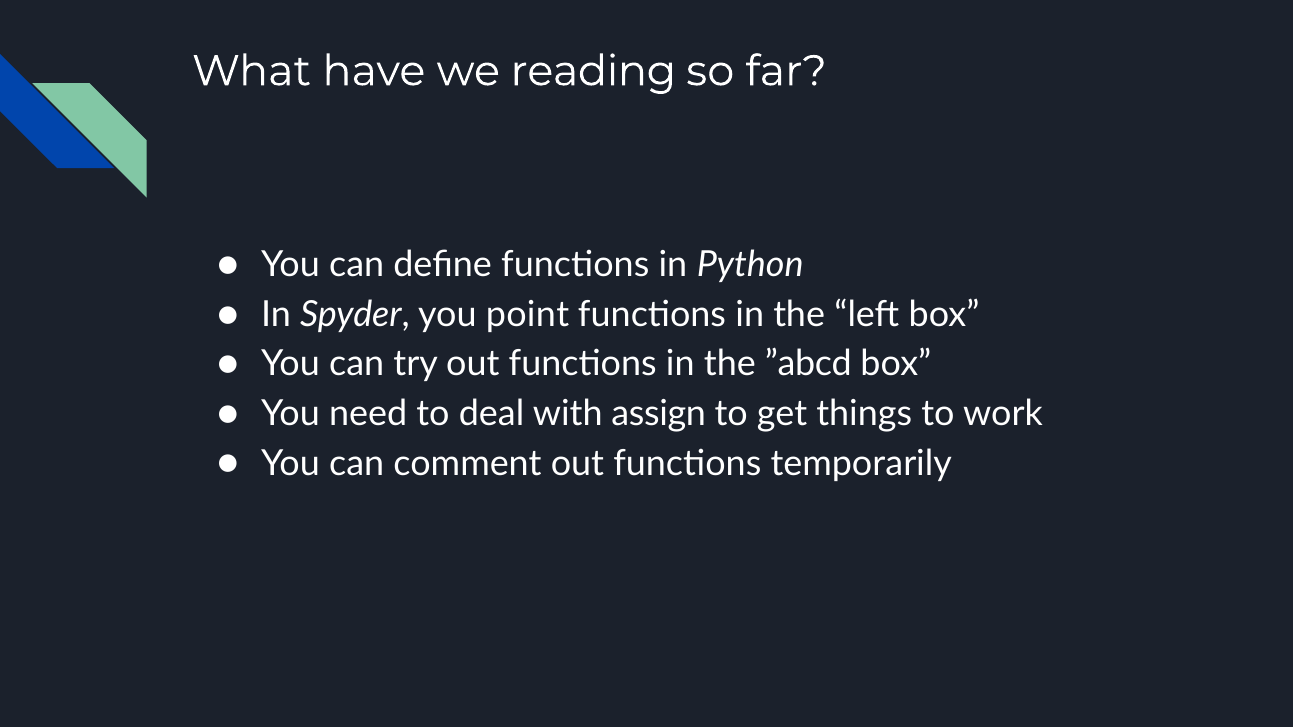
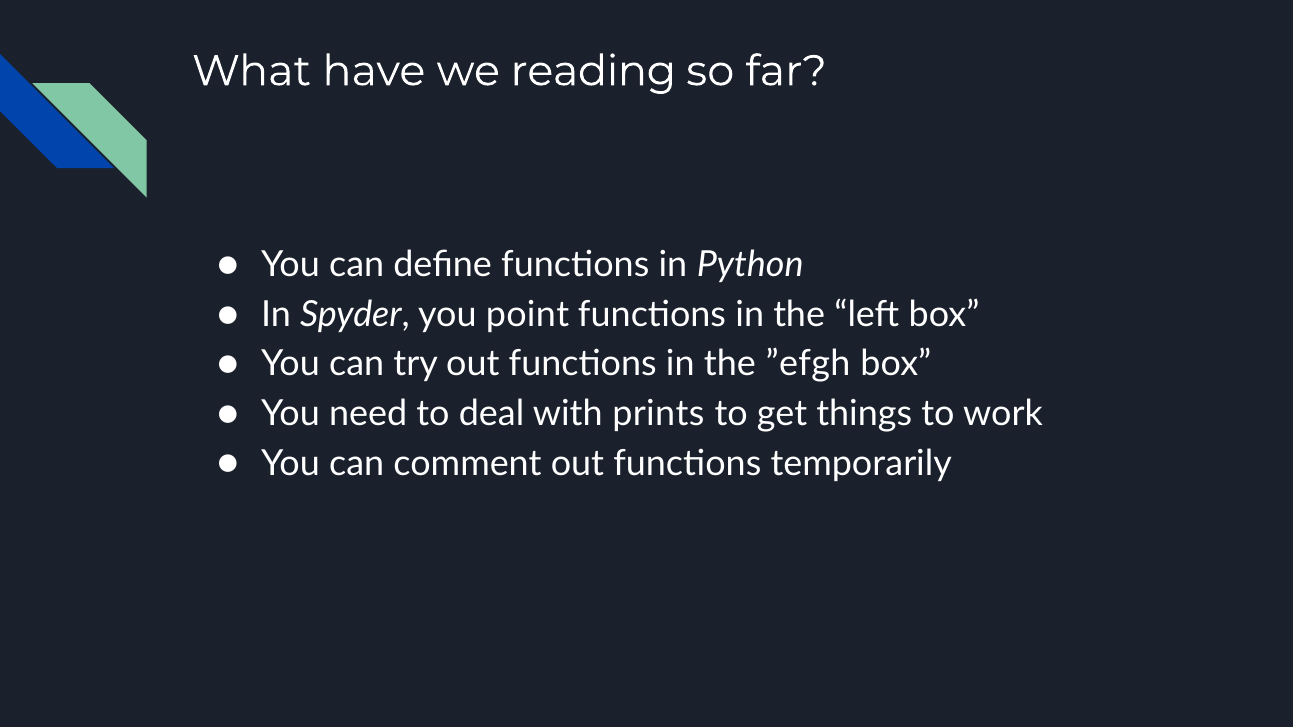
”abcd: ”abcd -> ”efgh
assign: assign -> prints
